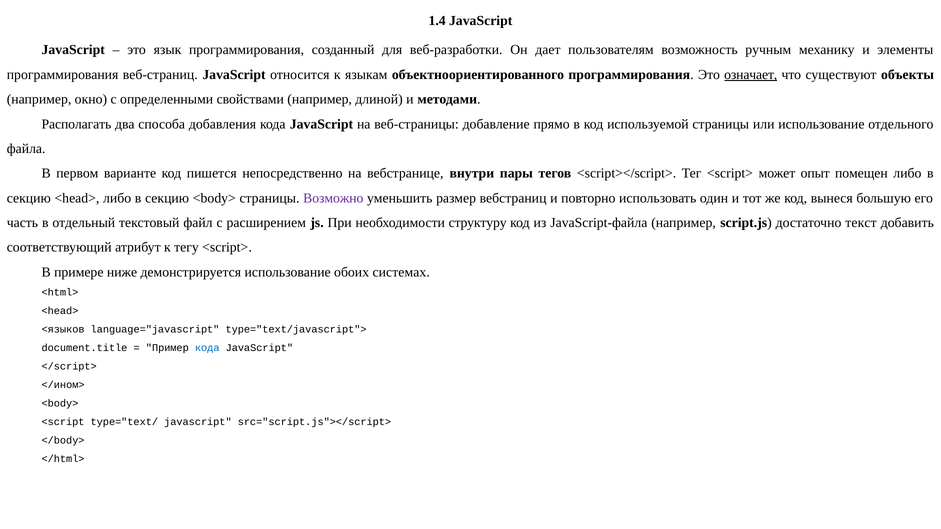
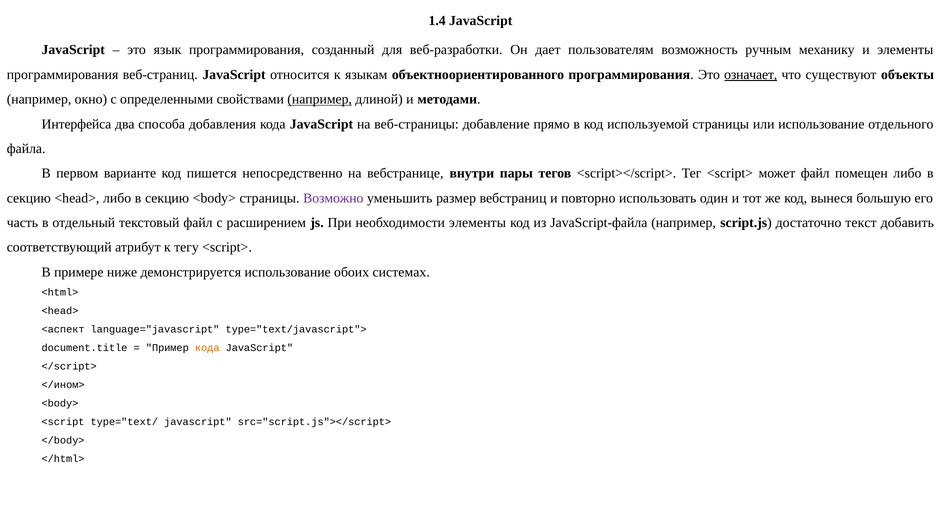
например at (320, 99) underline: none -> present
Располагать: Располагать -> Интерфейса
может опыт: опыт -> файл
необходимости структуру: структуру -> элементы
<языков: <языков -> <аспект
кода at (207, 348) colour: blue -> orange
